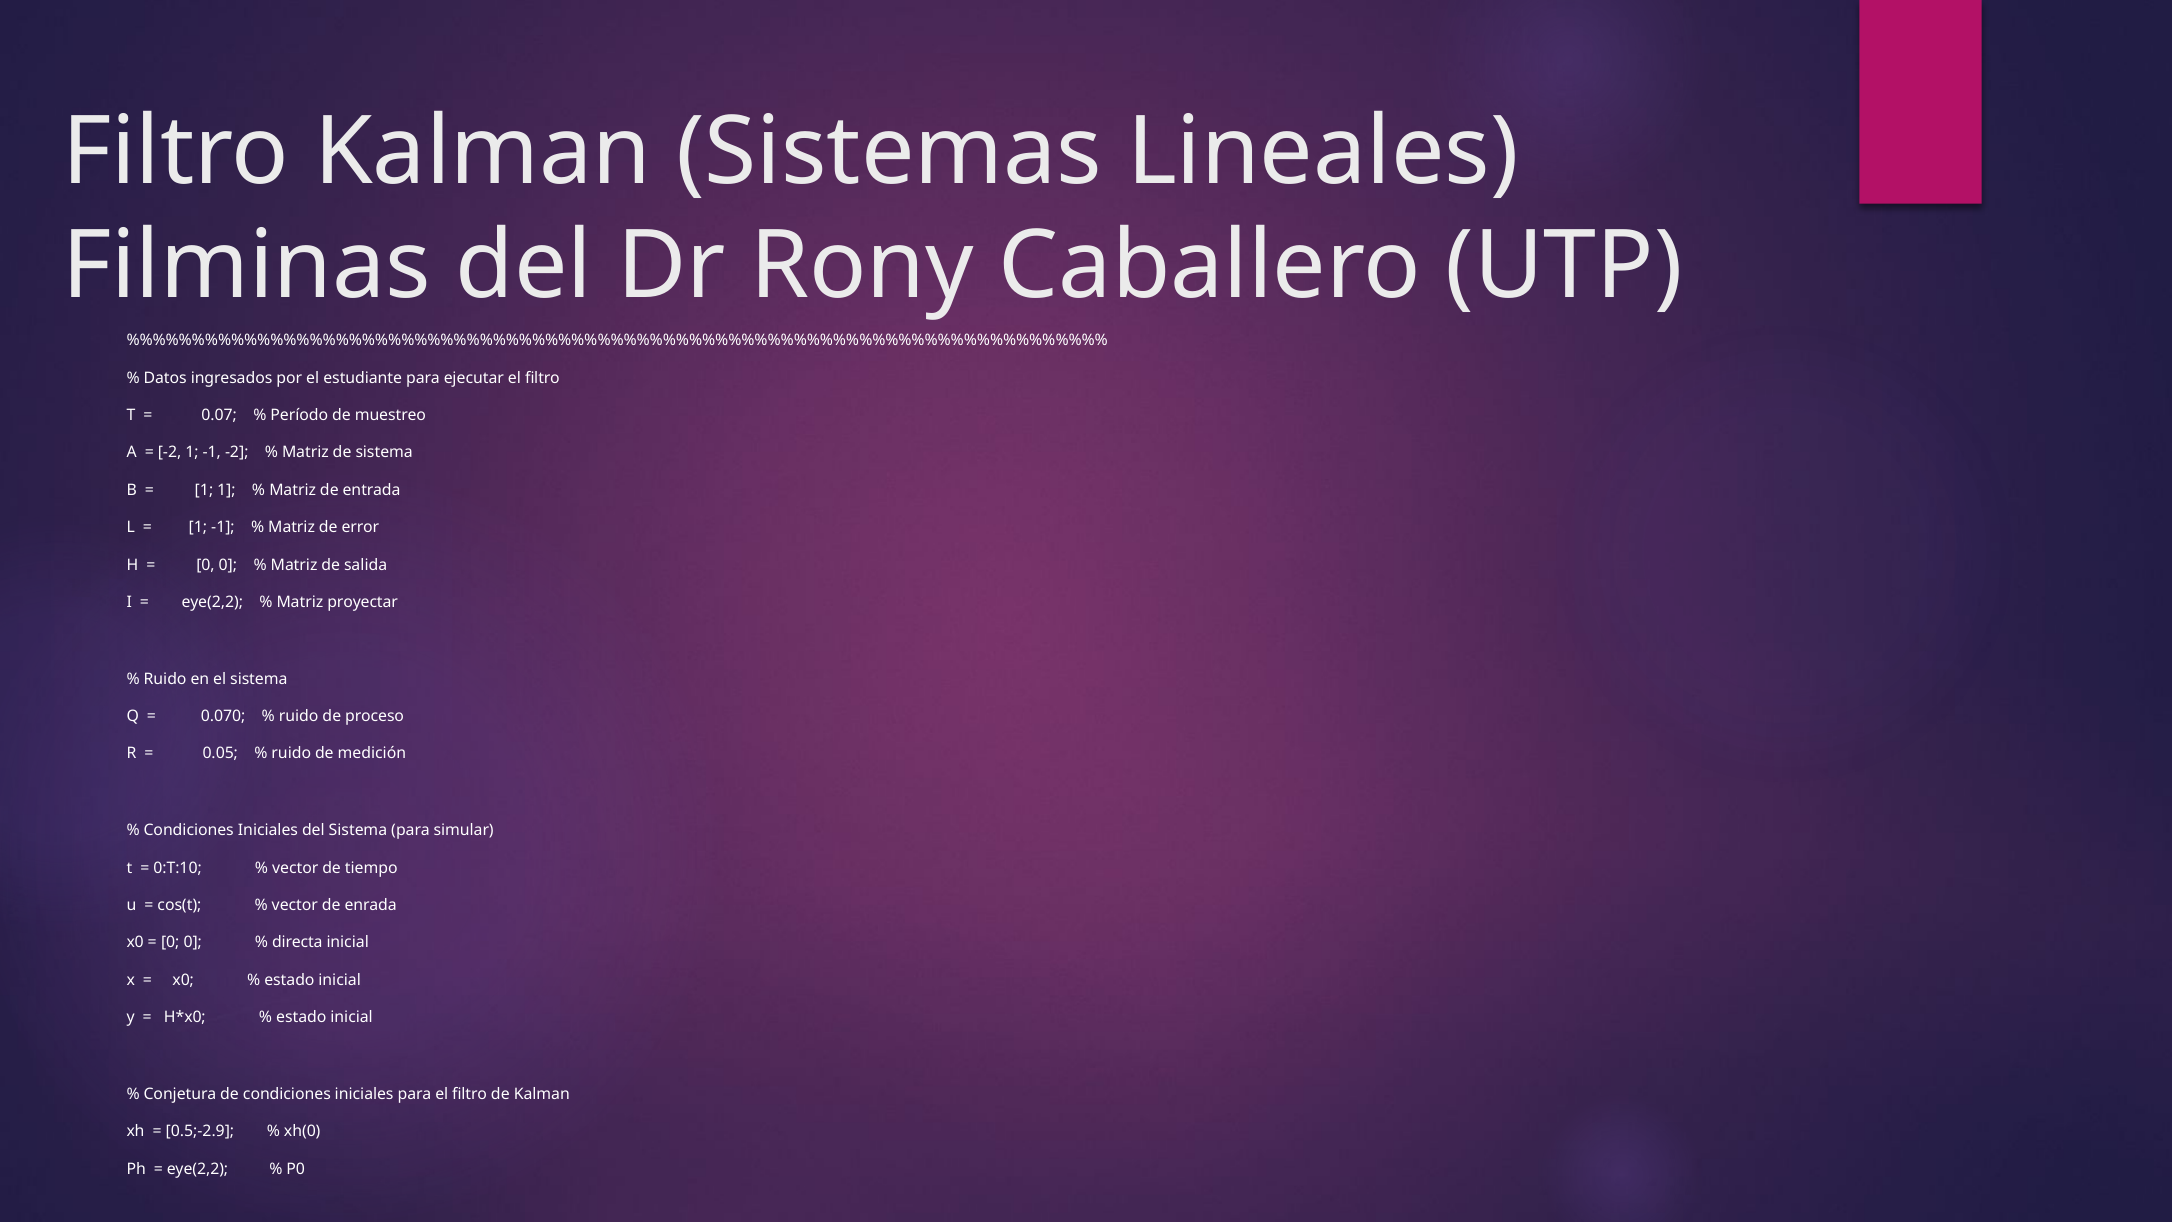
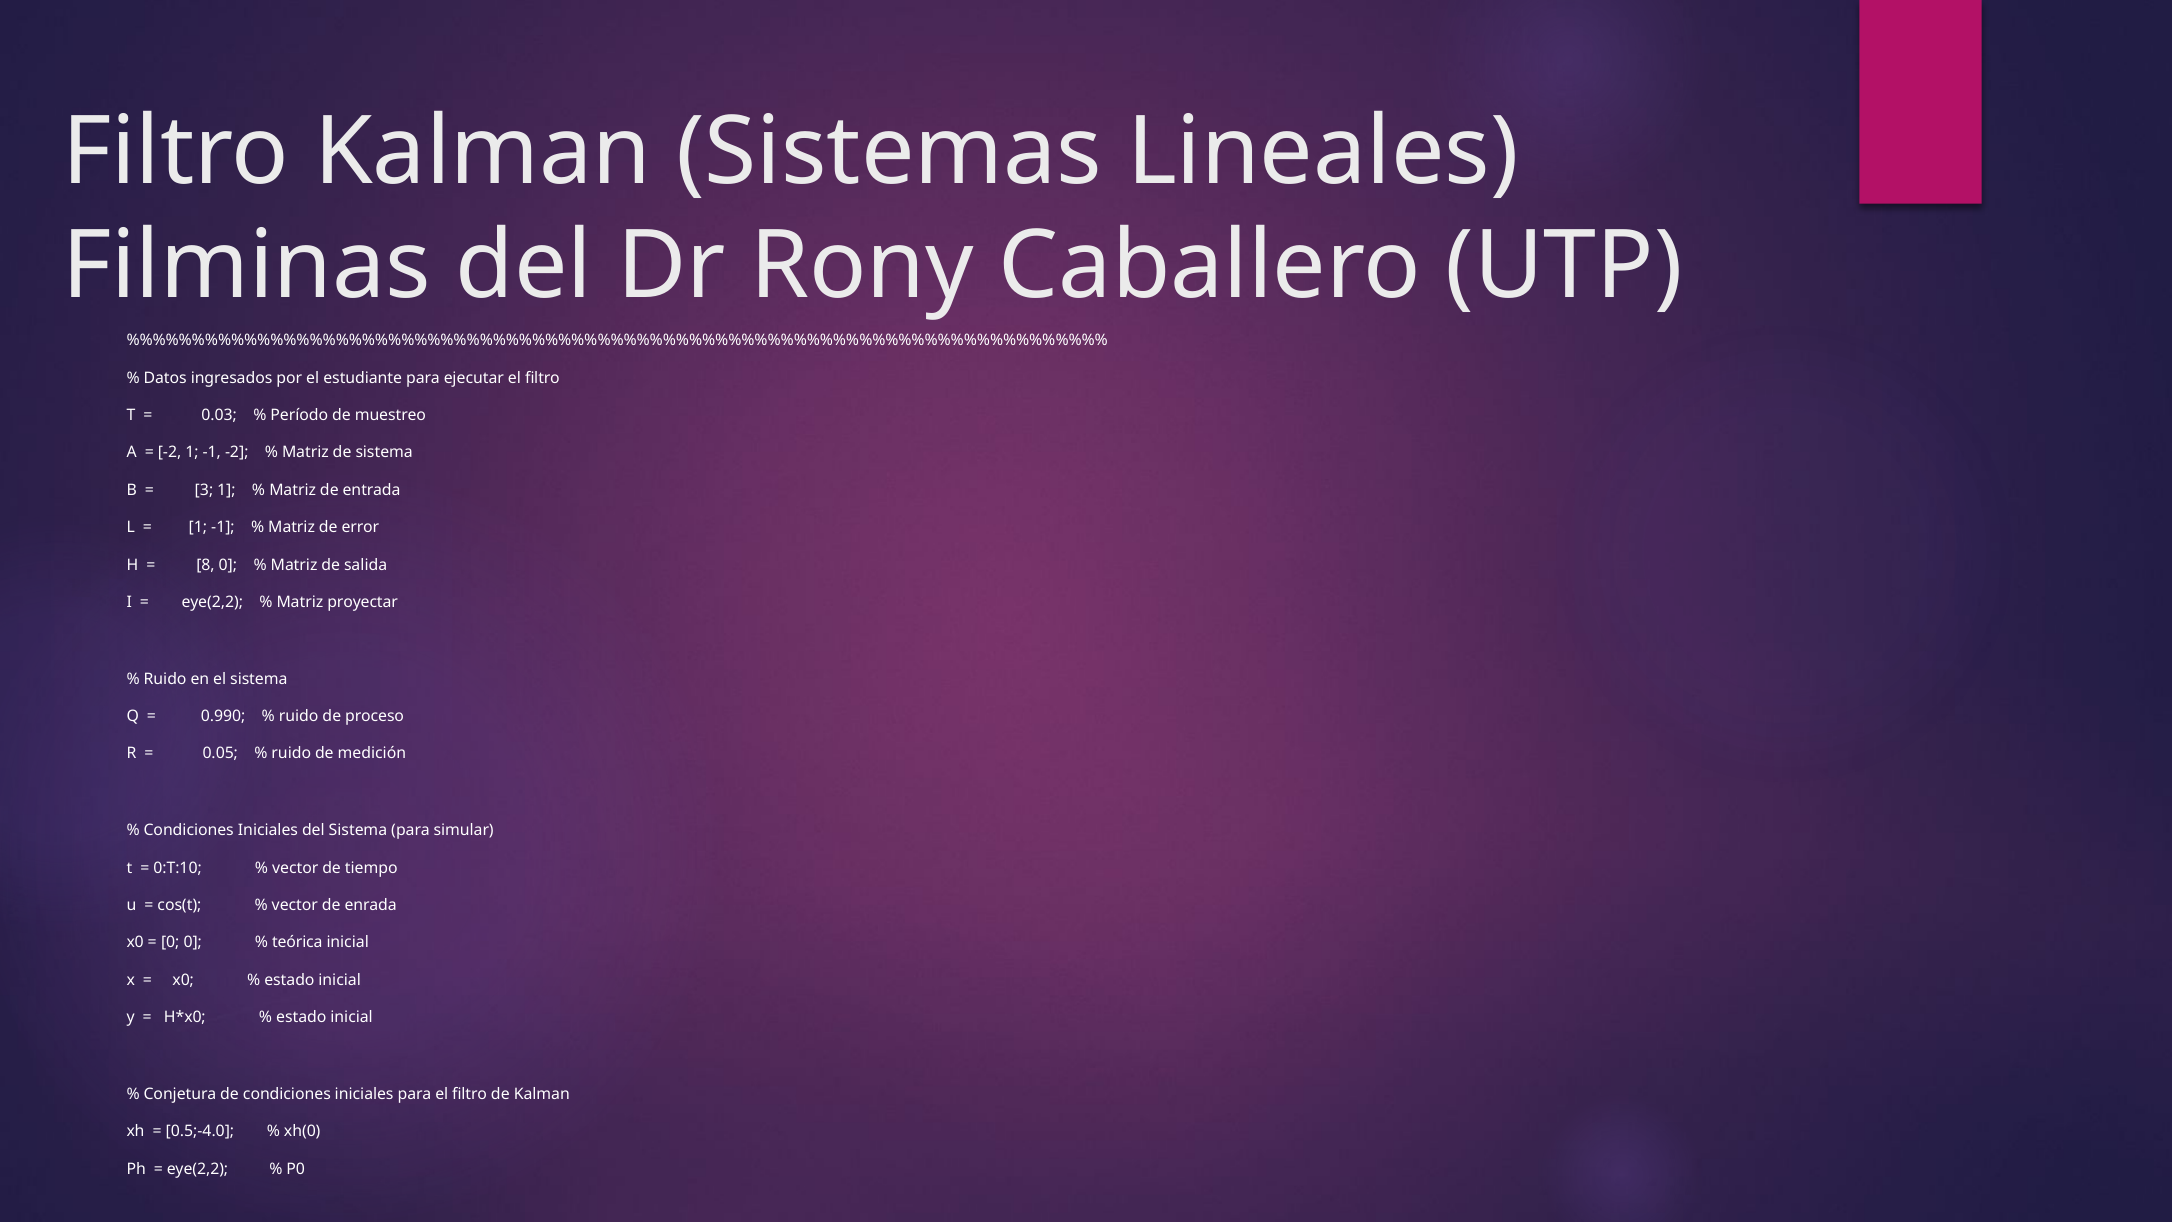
0.07: 0.07 -> 0.03
1 at (204, 490): 1 -> 3
0 at (205, 565): 0 -> 8
0.070: 0.070 -> 0.990
directa: directa -> teórica
0.5;-2.9: 0.5;-2.9 -> 0.5;-4.0
